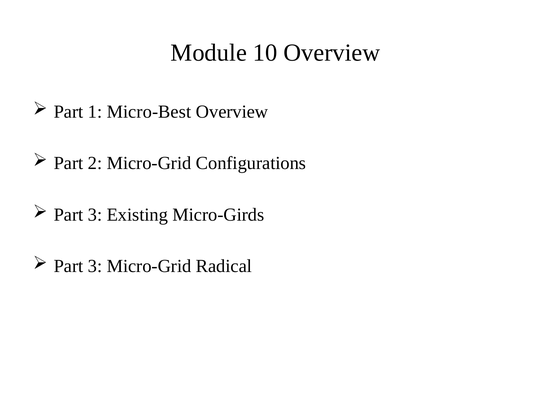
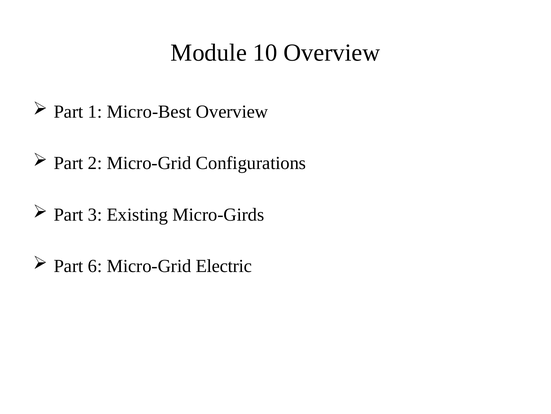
3 at (95, 266): 3 -> 6
Radical: Radical -> Electric
